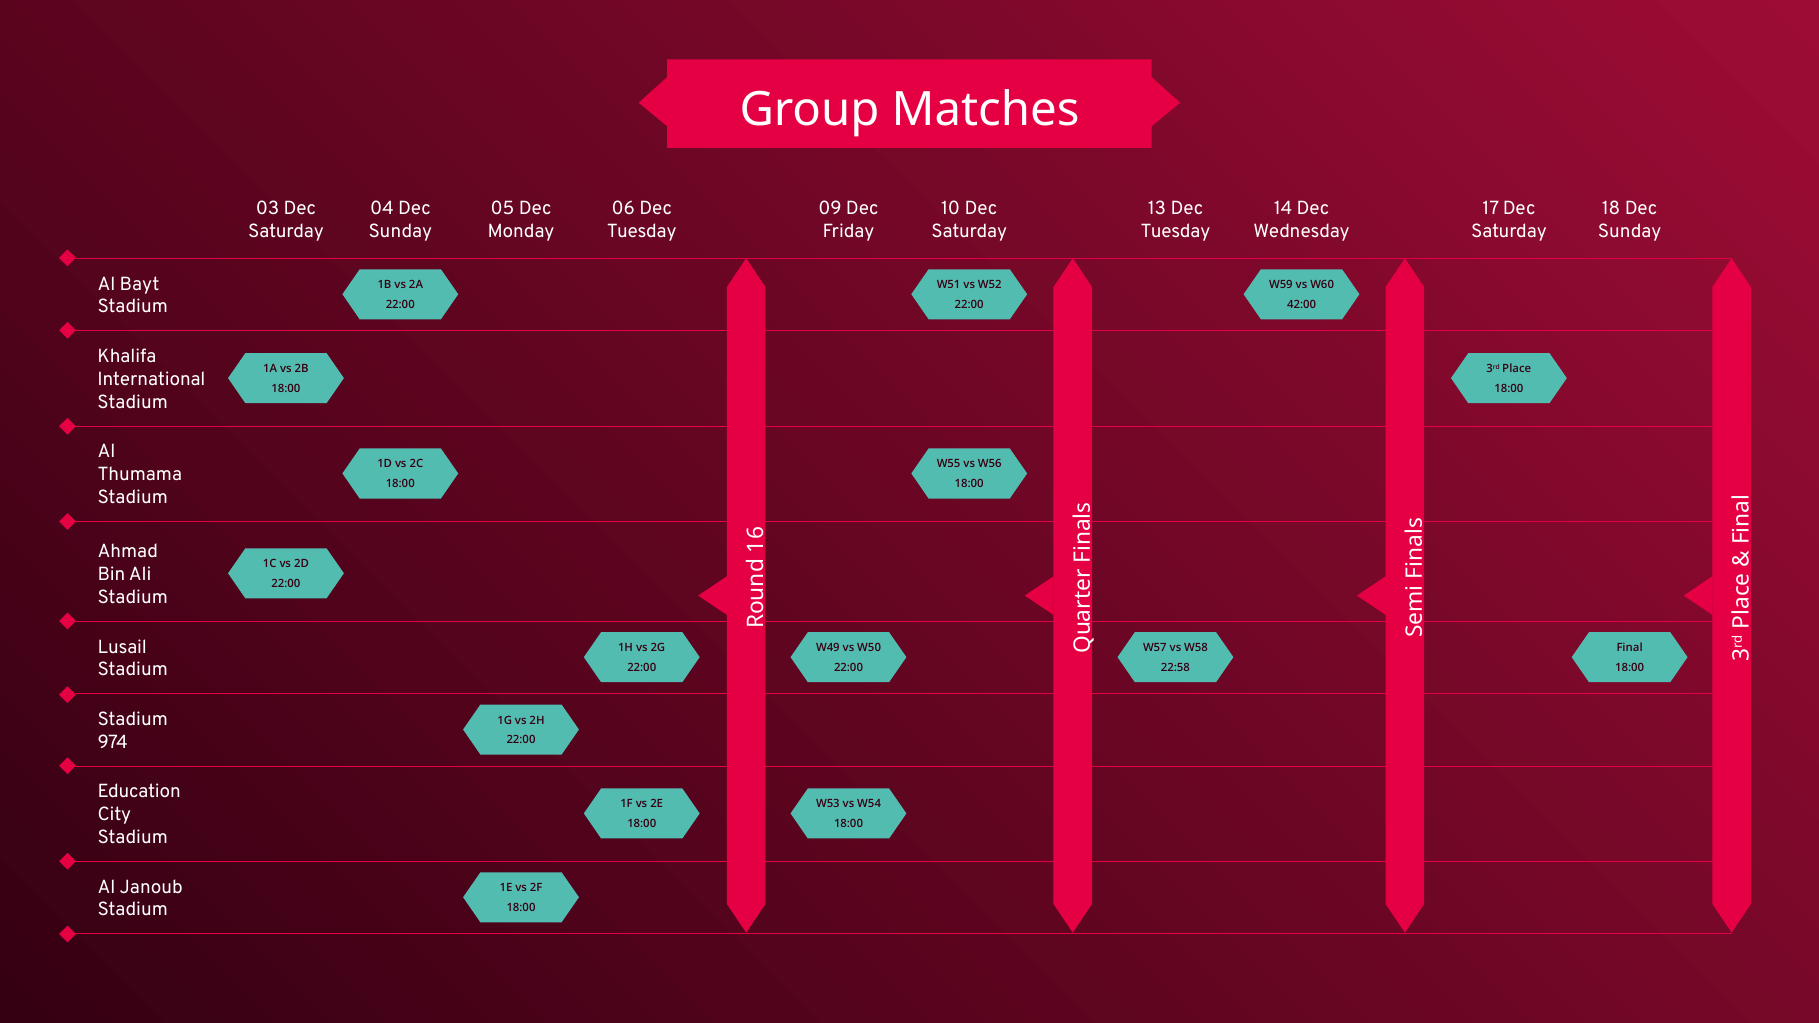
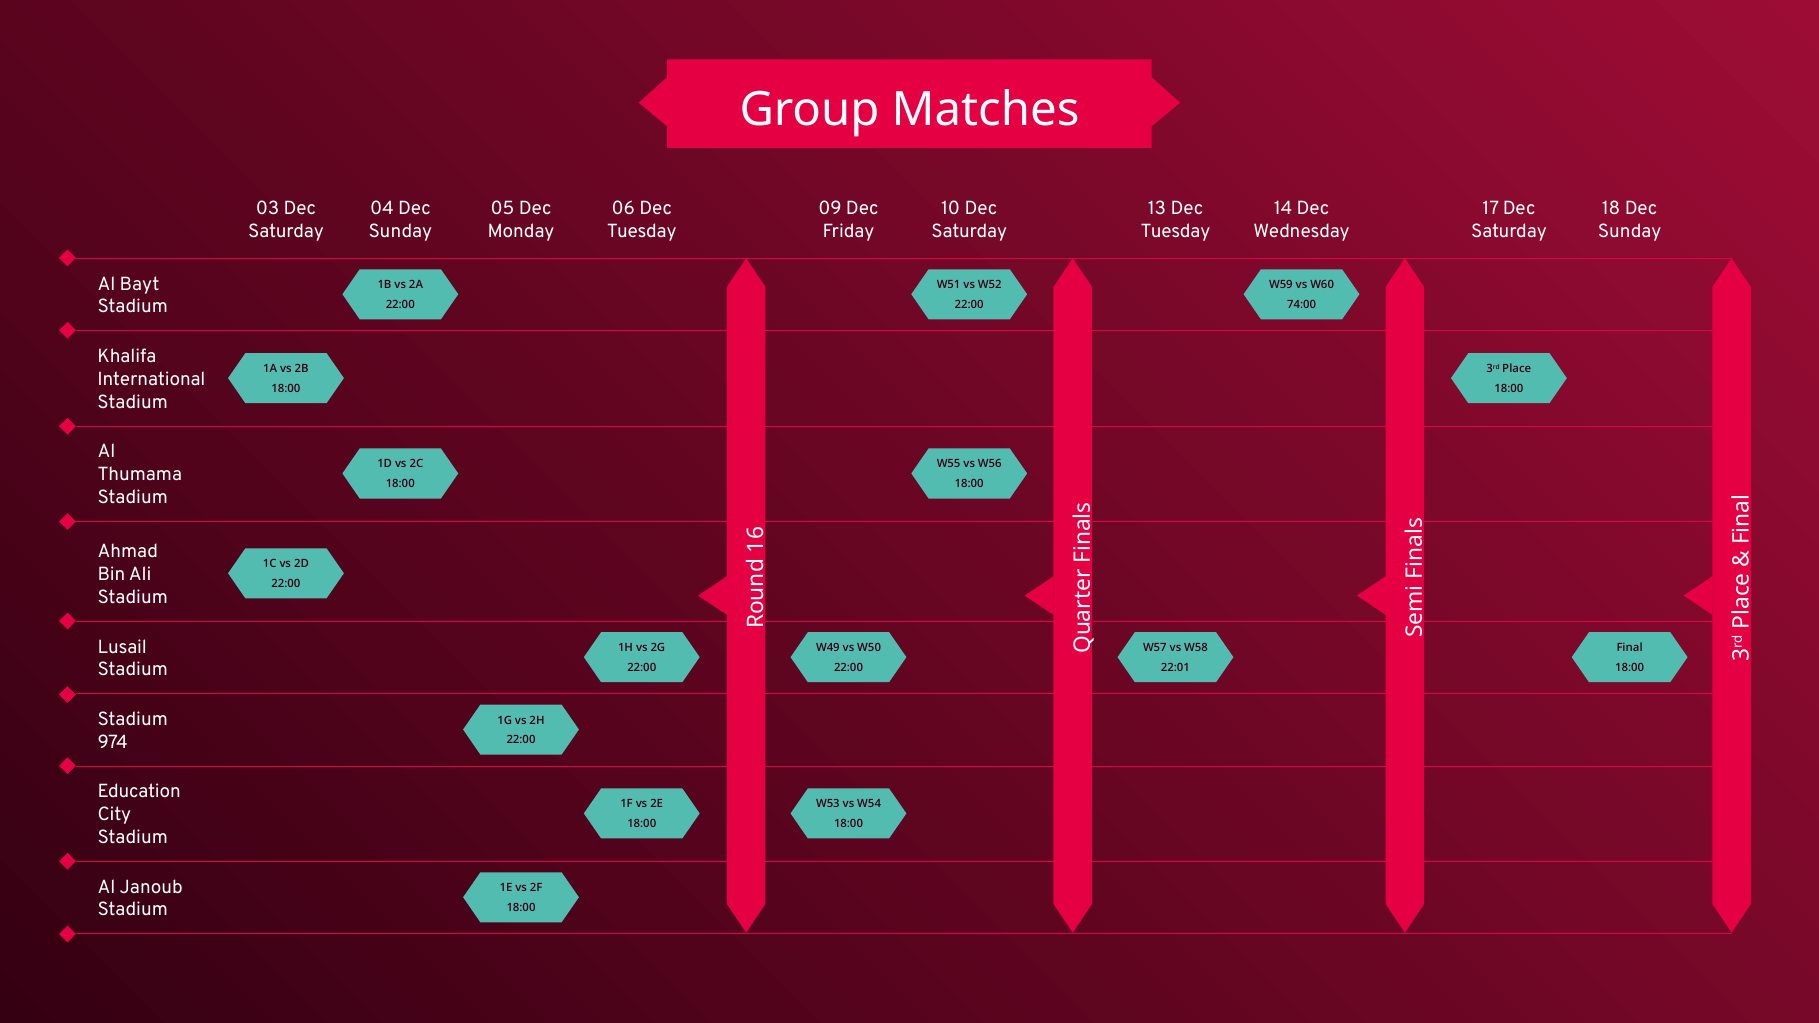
42:00: 42:00 -> 74:00
22:58: 22:58 -> 22:01
